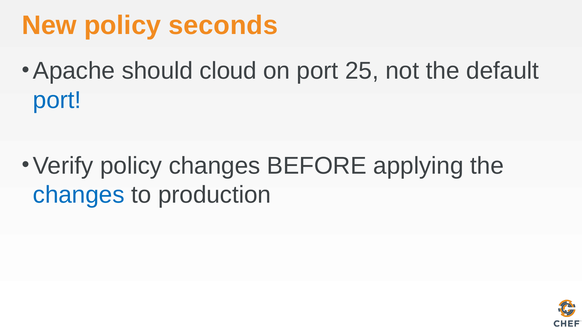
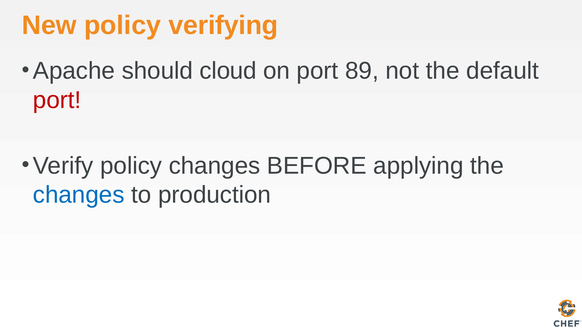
seconds: seconds -> verifying
25: 25 -> 89
port at (57, 100) colour: blue -> red
